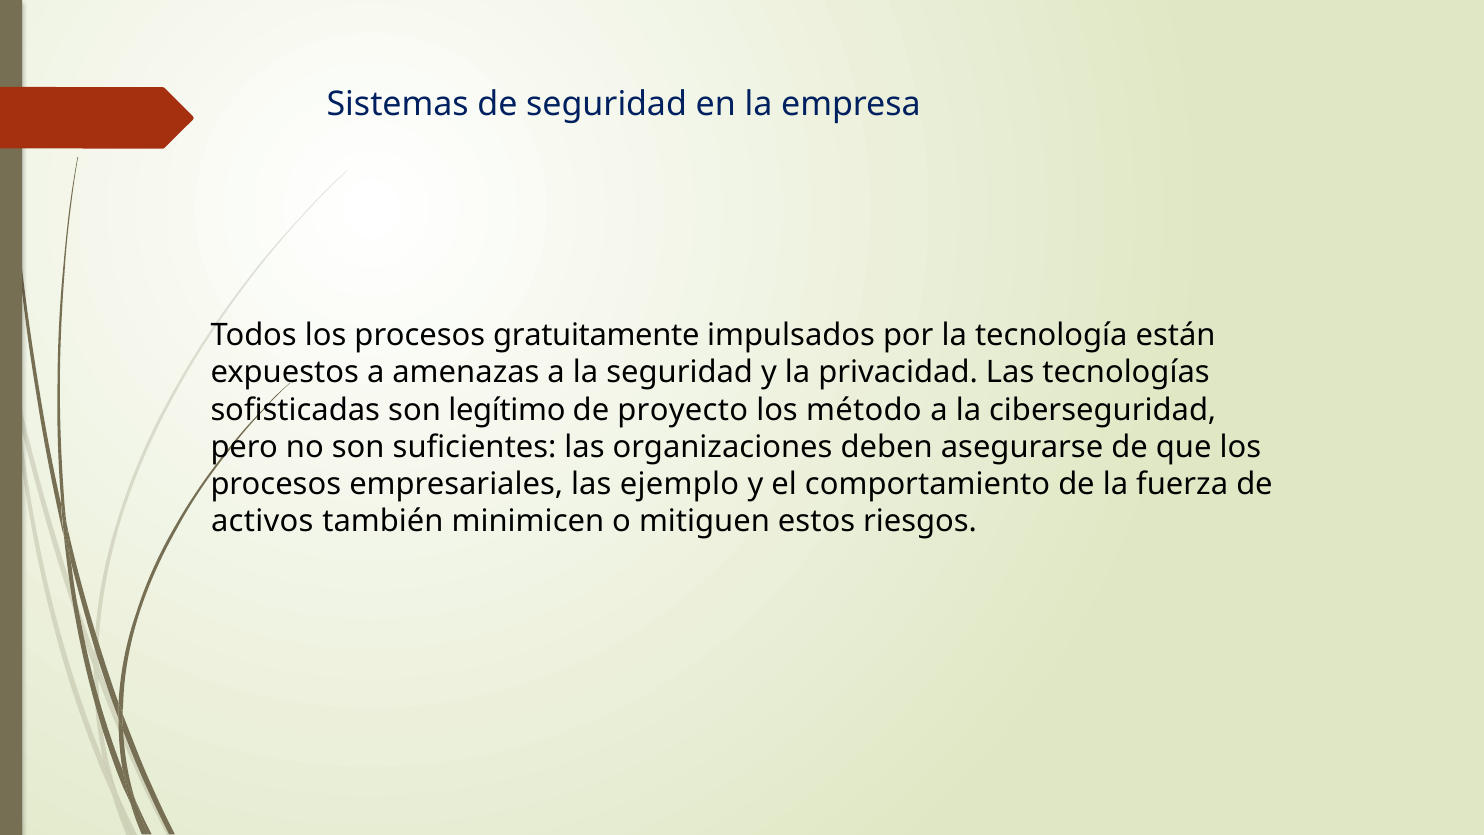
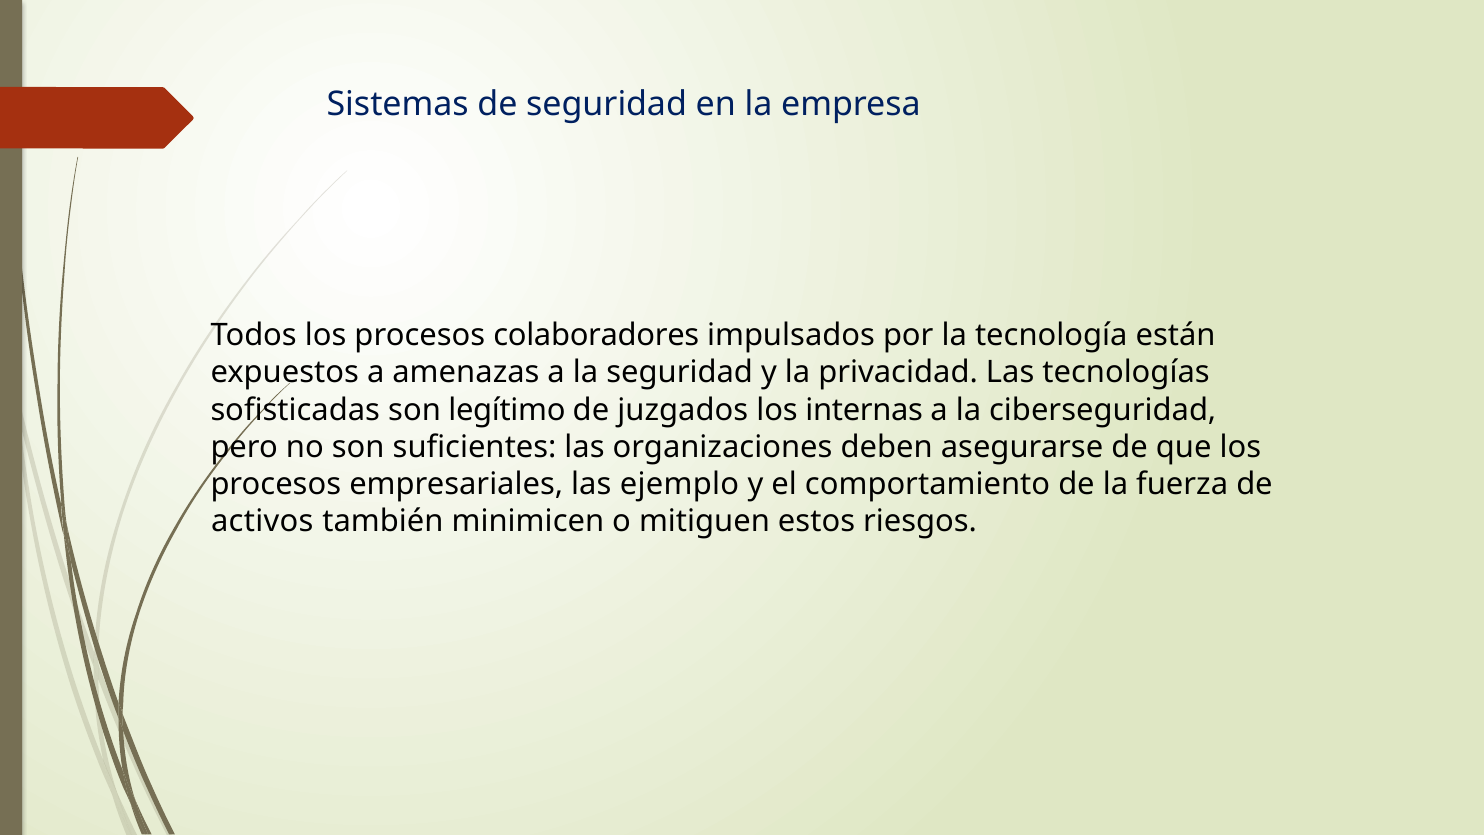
gratuitamente: gratuitamente -> colaboradores
proyecto: proyecto -> juzgados
método: método -> internas
